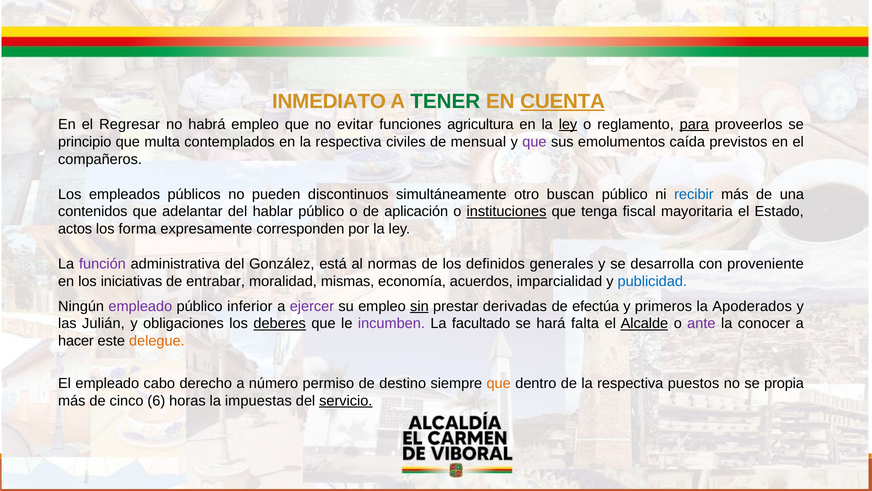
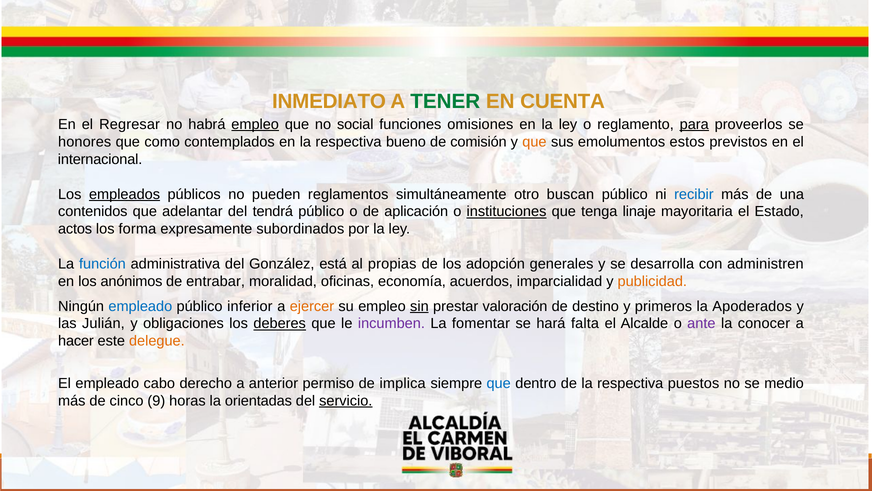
CUENTA underline: present -> none
empleo at (255, 124) underline: none -> present
evitar: evitar -> social
agricultura: agricultura -> omisiones
ley at (568, 124) underline: present -> none
principio: principio -> honores
multa: multa -> como
civiles: civiles -> bueno
mensual: mensual -> comisión
que at (534, 142) colour: purple -> orange
caída: caída -> estos
compañeros: compañeros -> internacional
empleados underline: none -> present
discontinuos: discontinuos -> reglamentos
hablar: hablar -> tendrá
fiscal: fiscal -> linaje
corresponden: corresponden -> subordinados
función colour: purple -> blue
normas: normas -> propias
definidos: definidos -> adopción
proveniente: proveniente -> administren
iniciativas: iniciativas -> anónimos
mismas: mismas -> oficinas
publicidad colour: blue -> orange
empleado at (140, 306) colour: purple -> blue
ejercer colour: purple -> orange
derivadas: derivadas -> valoración
efectúa: efectúa -> destino
facultado: facultado -> fomentar
Alcalde underline: present -> none
número: número -> anterior
destino: destino -> implica
que at (499, 383) colour: orange -> blue
propia: propia -> medio
6: 6 -> 9
impuestas: impuestas -> orientadas
